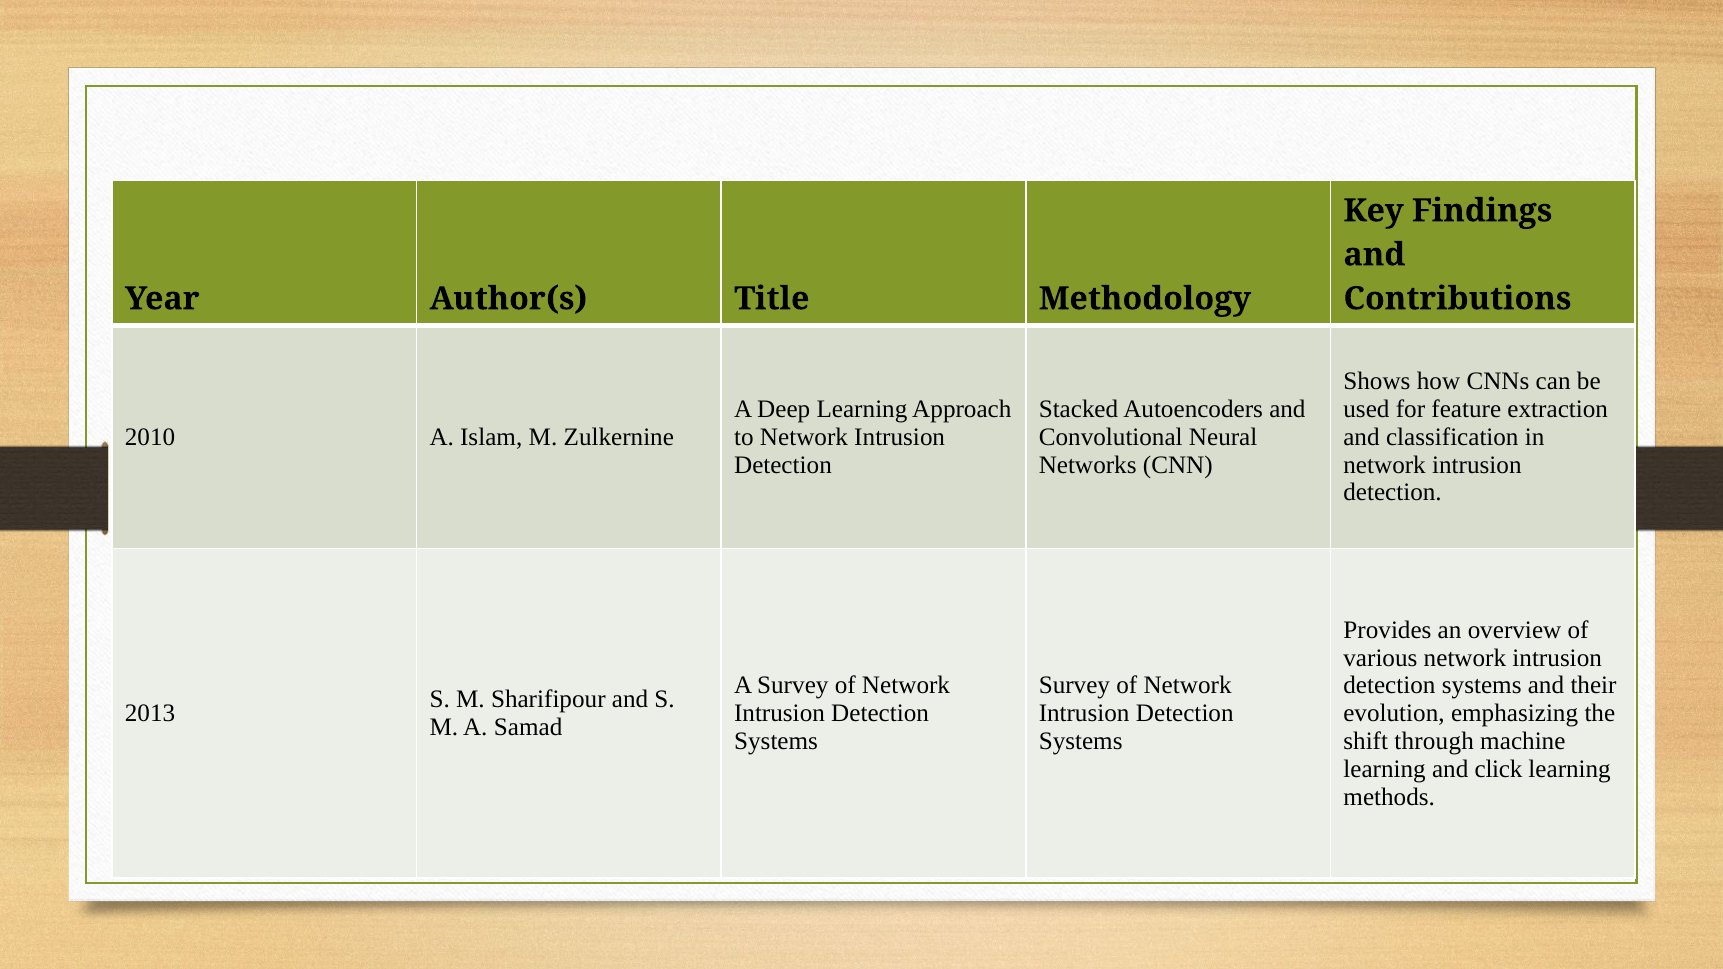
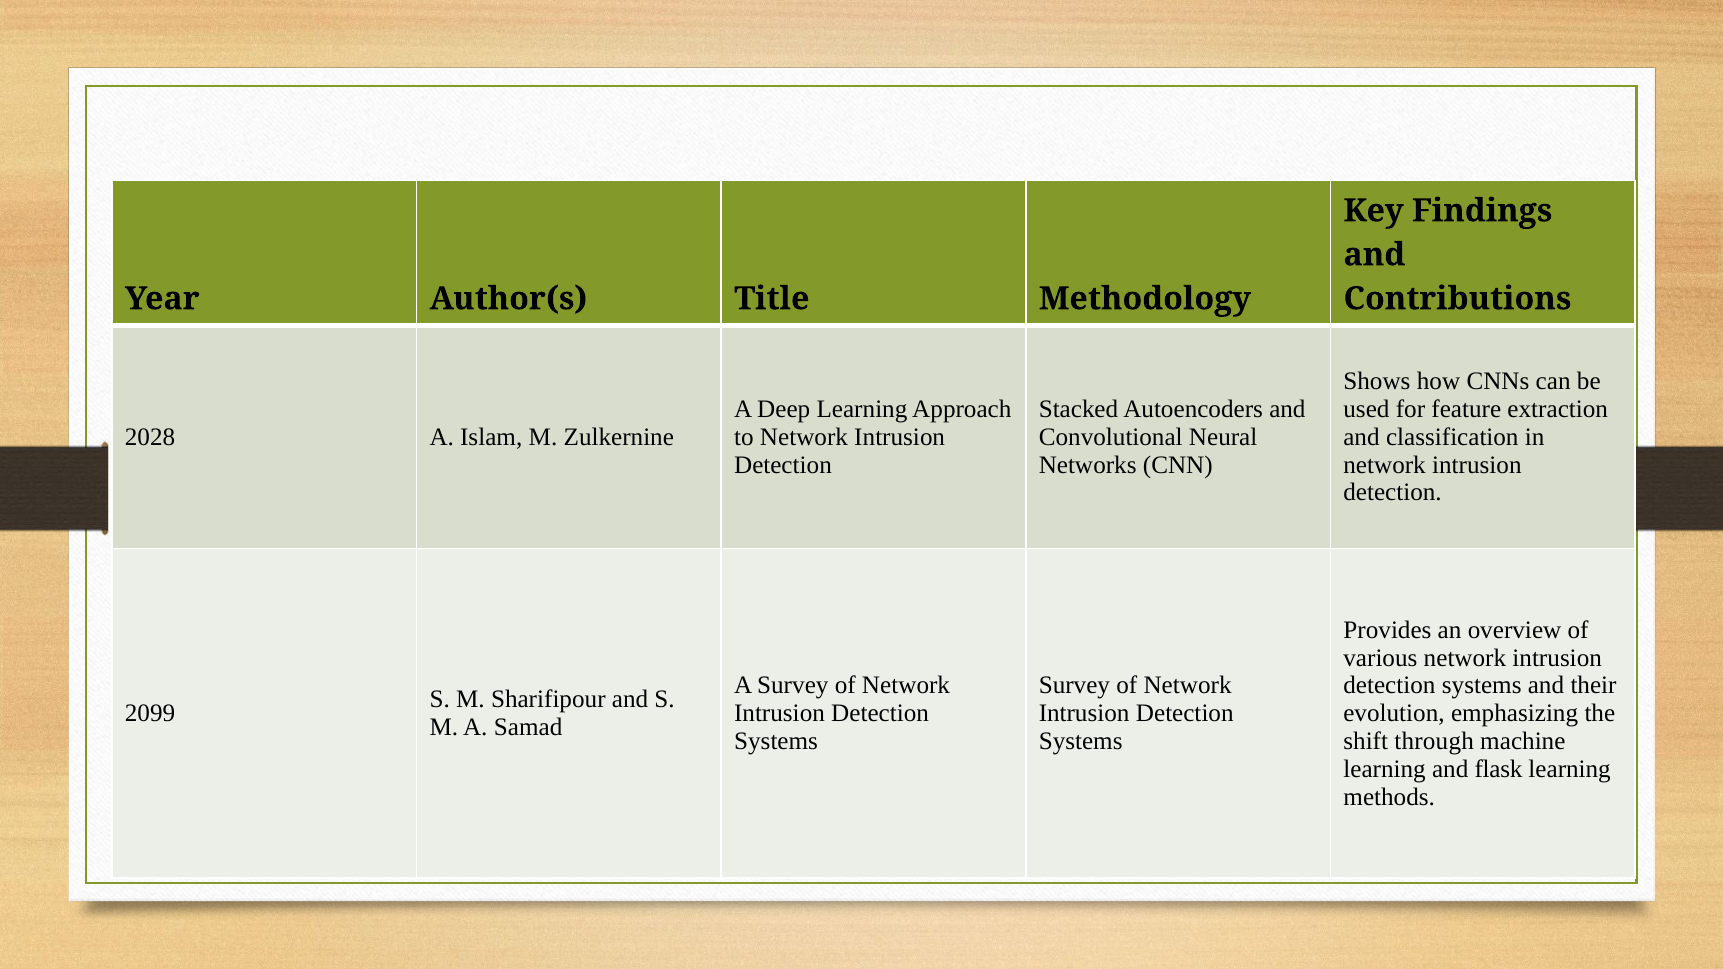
2010: 2010 -> 2028
2013: 2013 -> 2099
click: click -> flask
